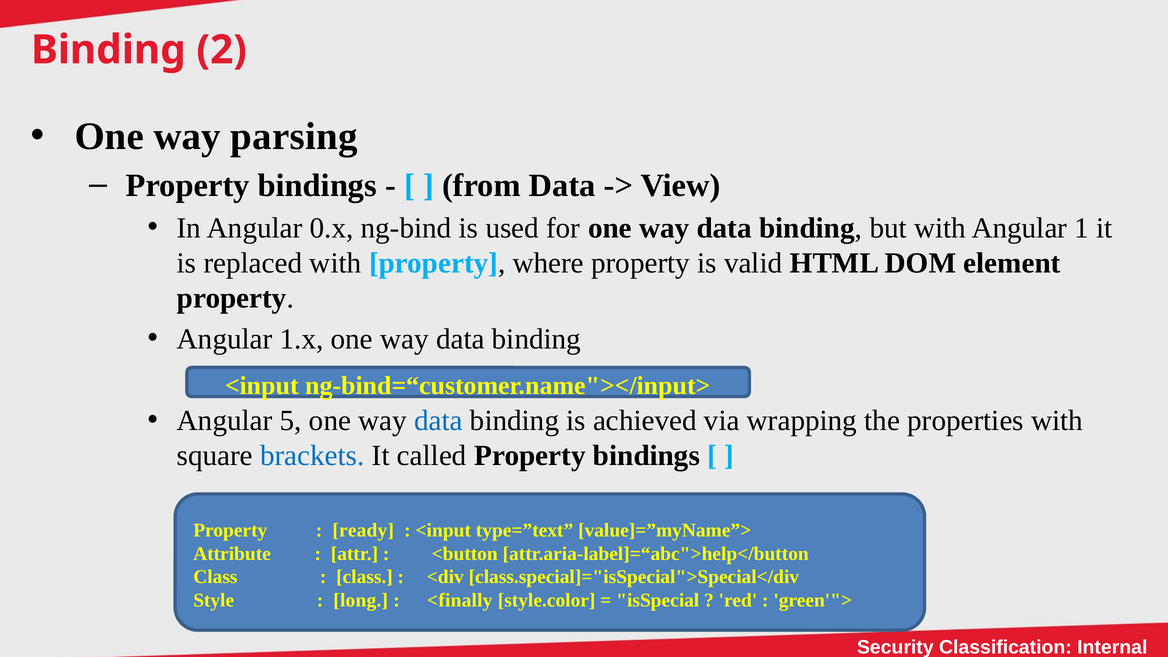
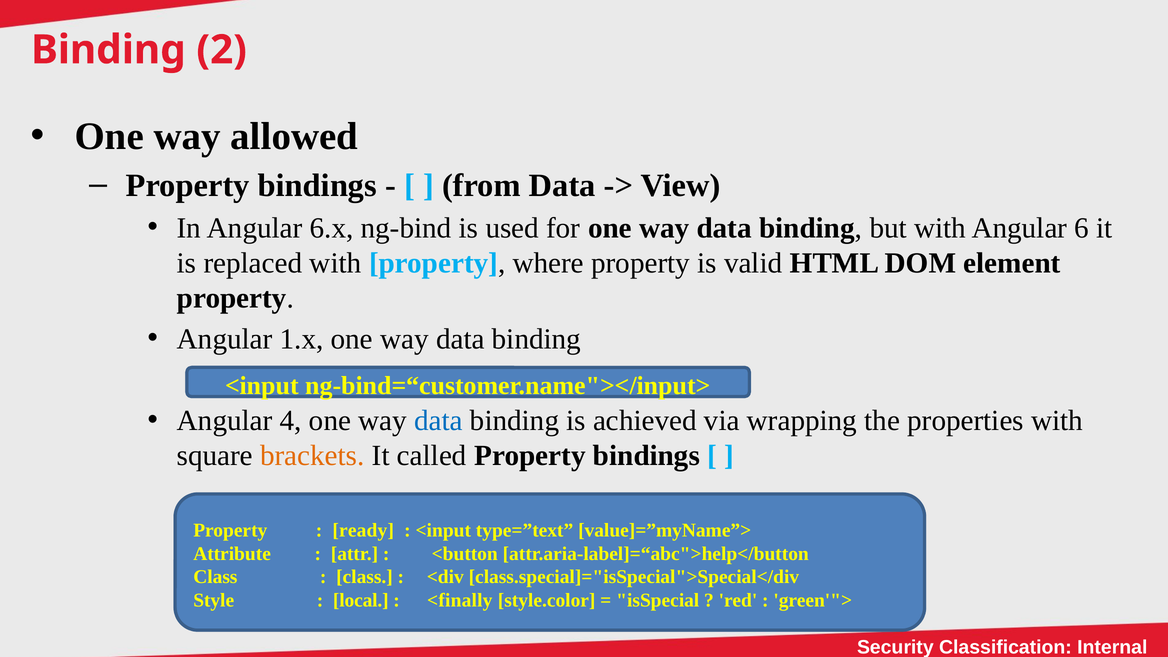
parsing: parsing -> allowed
0.x: 0.x -> 6.x
1: 1 -> 6
5: 5 -> 4
brackets colour: blue -> orange
long: long -> local
